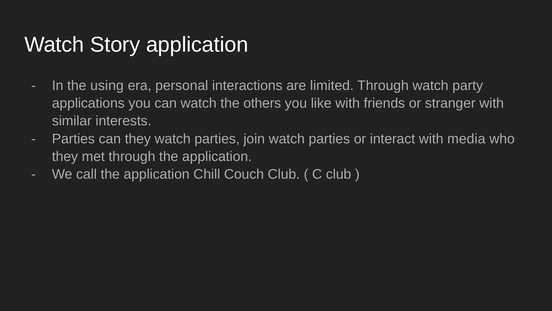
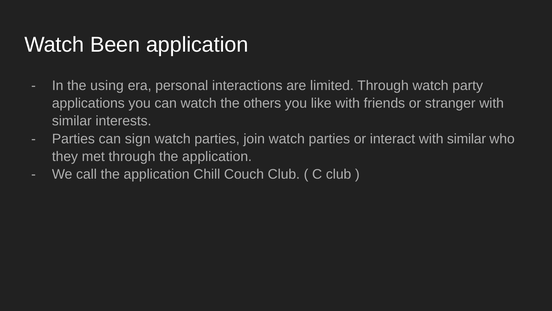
Story: Story -> Been
can they: they -> sign
interact with media: media -> similar
